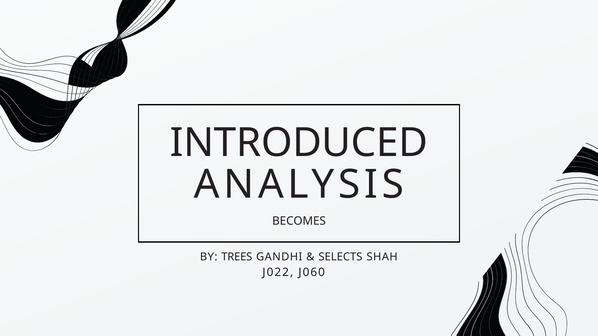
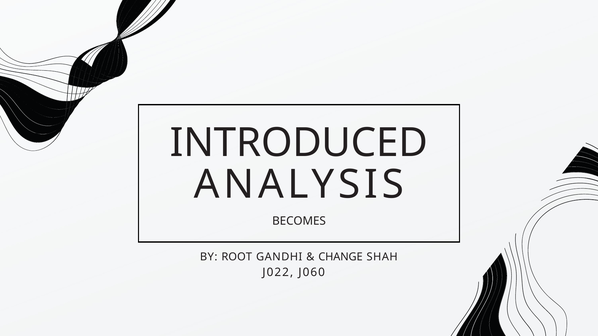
TREES: TREES -> ROOT
SELECTS: SELECTS -> CHANGE
